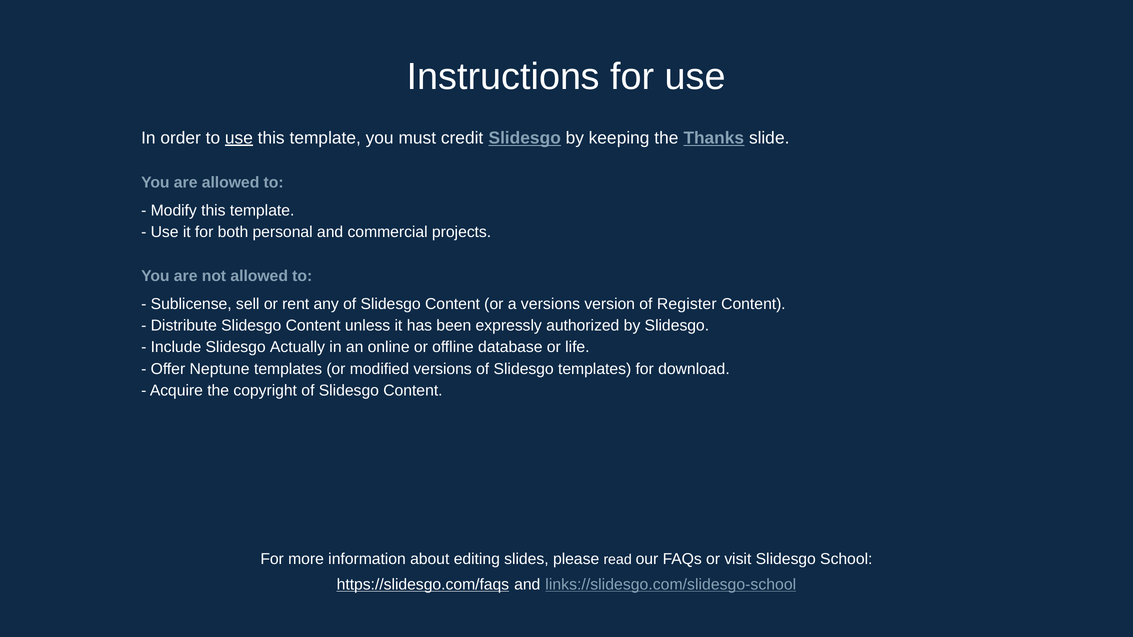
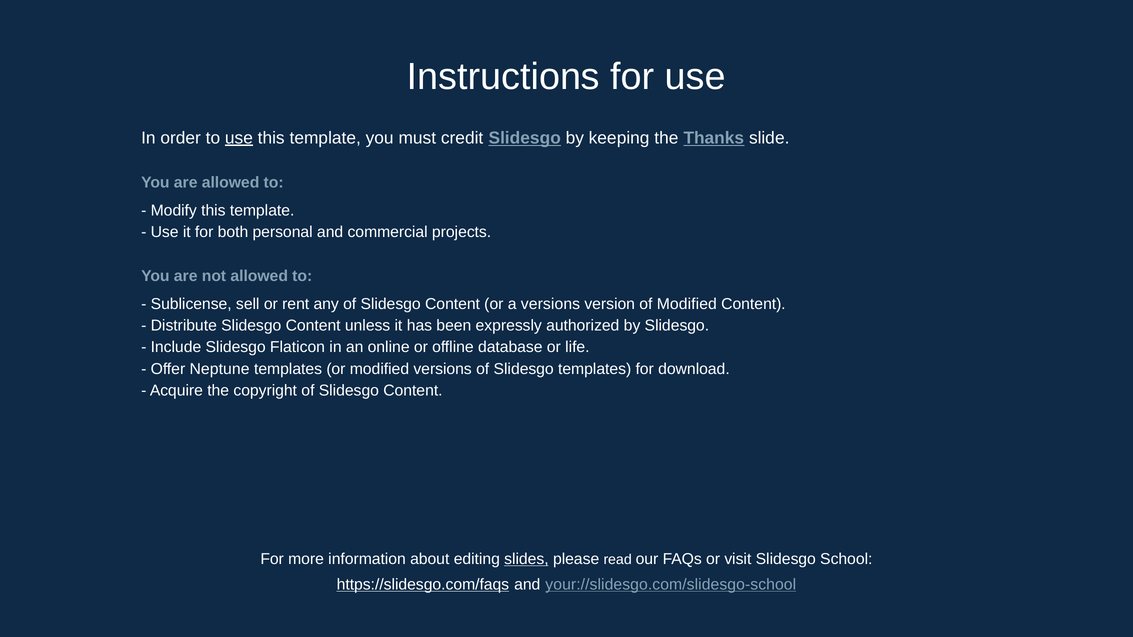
of Register: Register -> Modified
Actually: Actually -> Flaticon
slides underline: none -> present
links://slidesgo.com/slidesgo-school: links://slidesgo.com/slidesgo-school -> your://slidesgo.com/slidesgo-school
